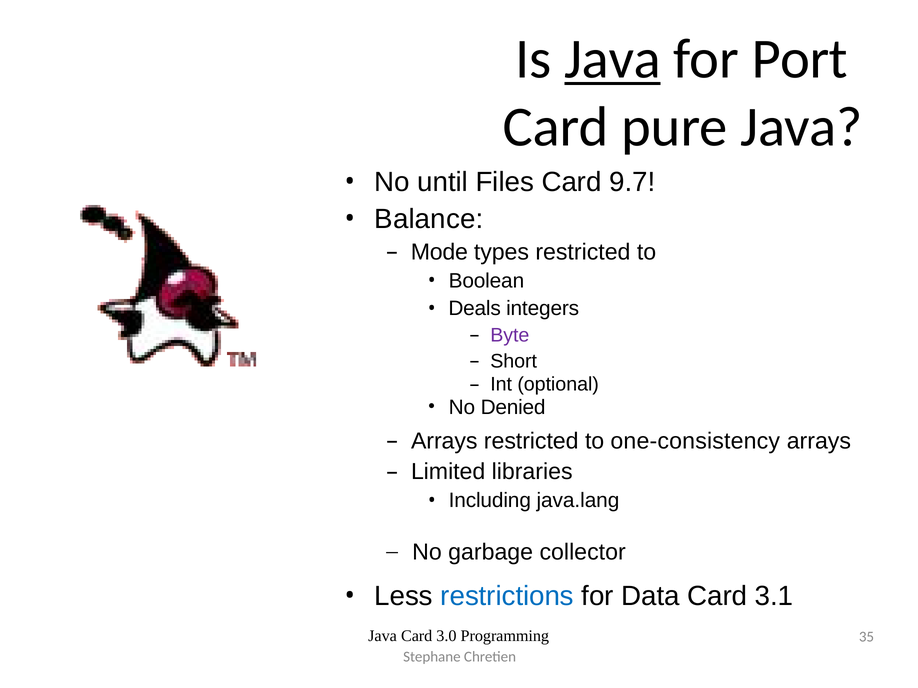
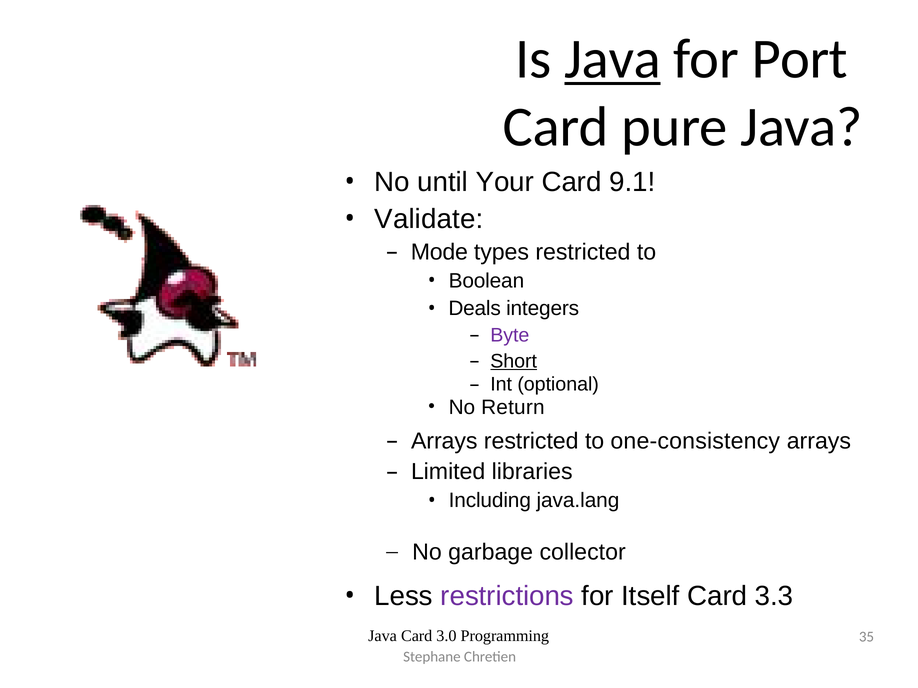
Files: Files -> Your
9.7: 9.7 -> 9.1
Balance: Balance -> Validate
Short underline: none -> present
Denied: Denied -> Return
restrictions colour: blue -> purple
Data: Data -> Itself
3.1: 3.1 -> 3.3
